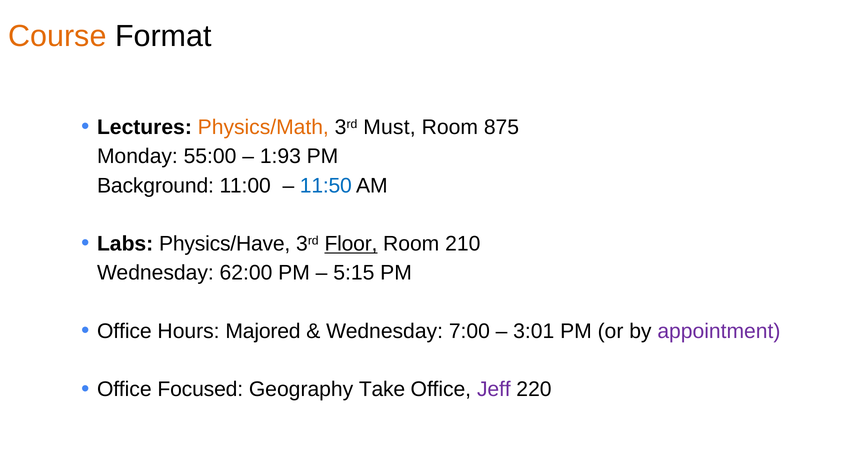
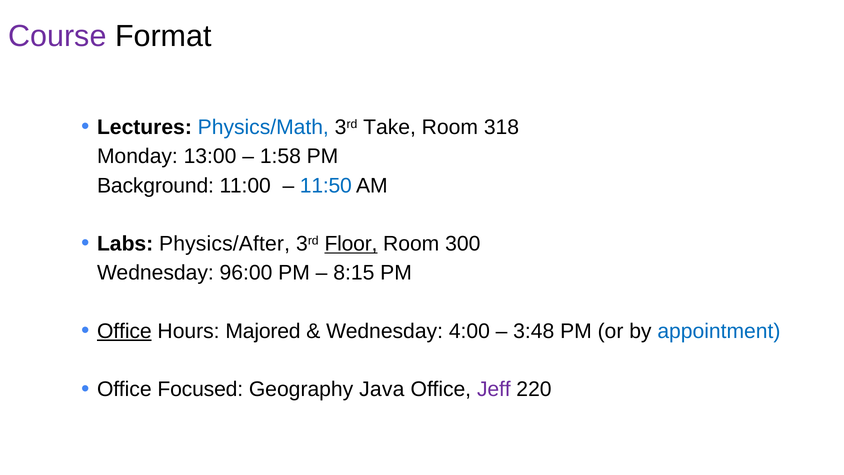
Course colour: orange -> purple
Physics/Math colour: orange -> blue
Must: Must -> Take
875: 875 -> 318
55:00: 55:00 -> 13:00
1:93: 1:93 -> 1:58
Physics/Have: Physics/Have -> Physics/After
210: 210 -> 300
62:00: 62:00 -> 96:00
5:15: 5:15 -> 8:15
Office at (124, 331) underline: none -> present
7:00: 7:00 -> 4:00
3:01: 3:01 -> 3:48
appointment colour: purple -> blue
Take: Take -> Java
